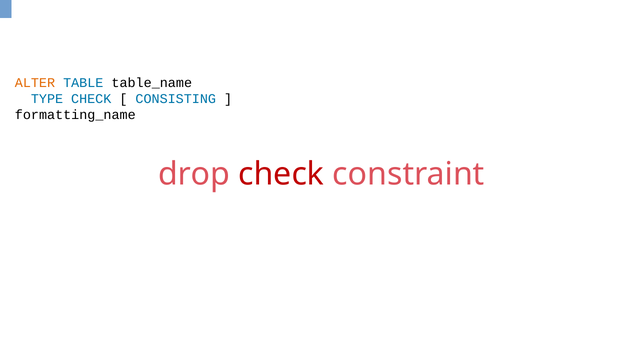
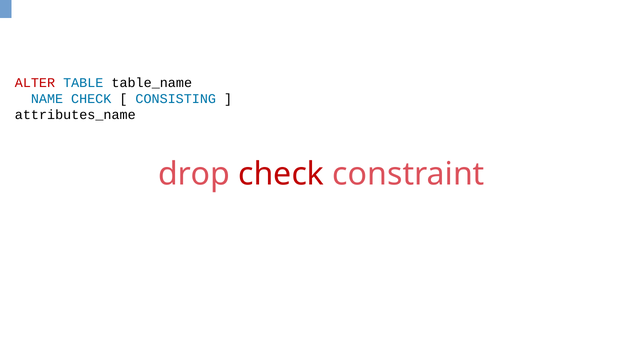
ALTER colour: orange -> red
TYPE: TYPE -> NAME
formatting_name: formatting_name -> attributes_name
